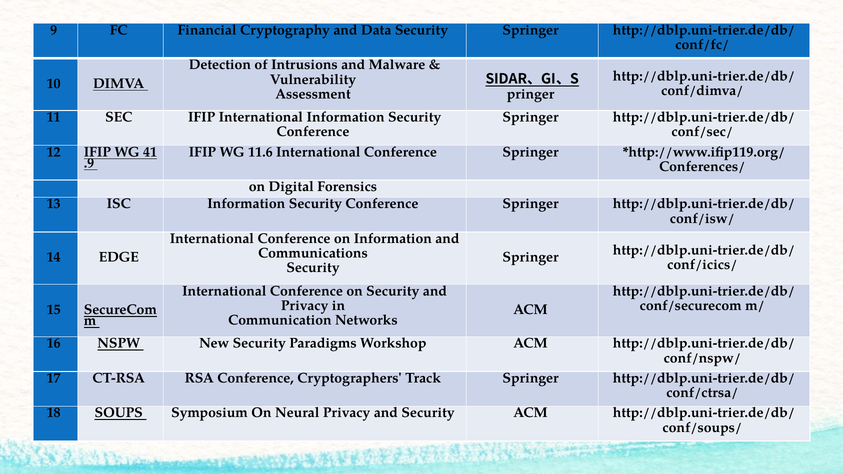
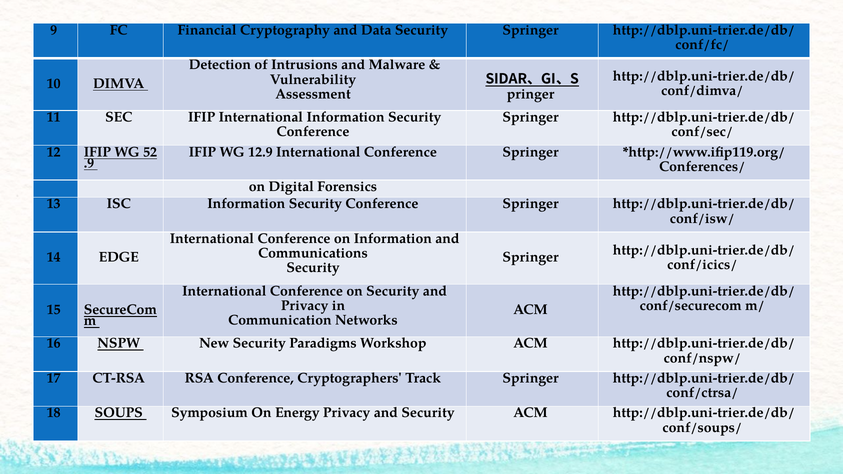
41: 41 -> 52
11.6: 11.6 -> 12.9
Neural: Neural -> Energy
